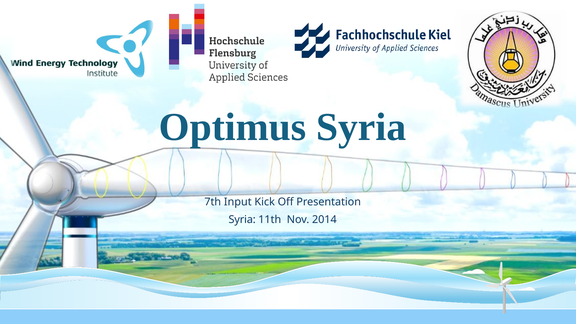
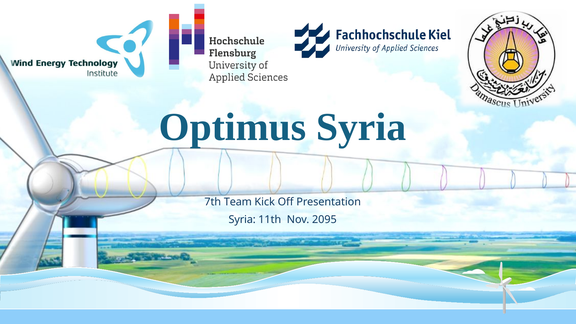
Input: Input -> Team
2014: 2014 -> 2095
